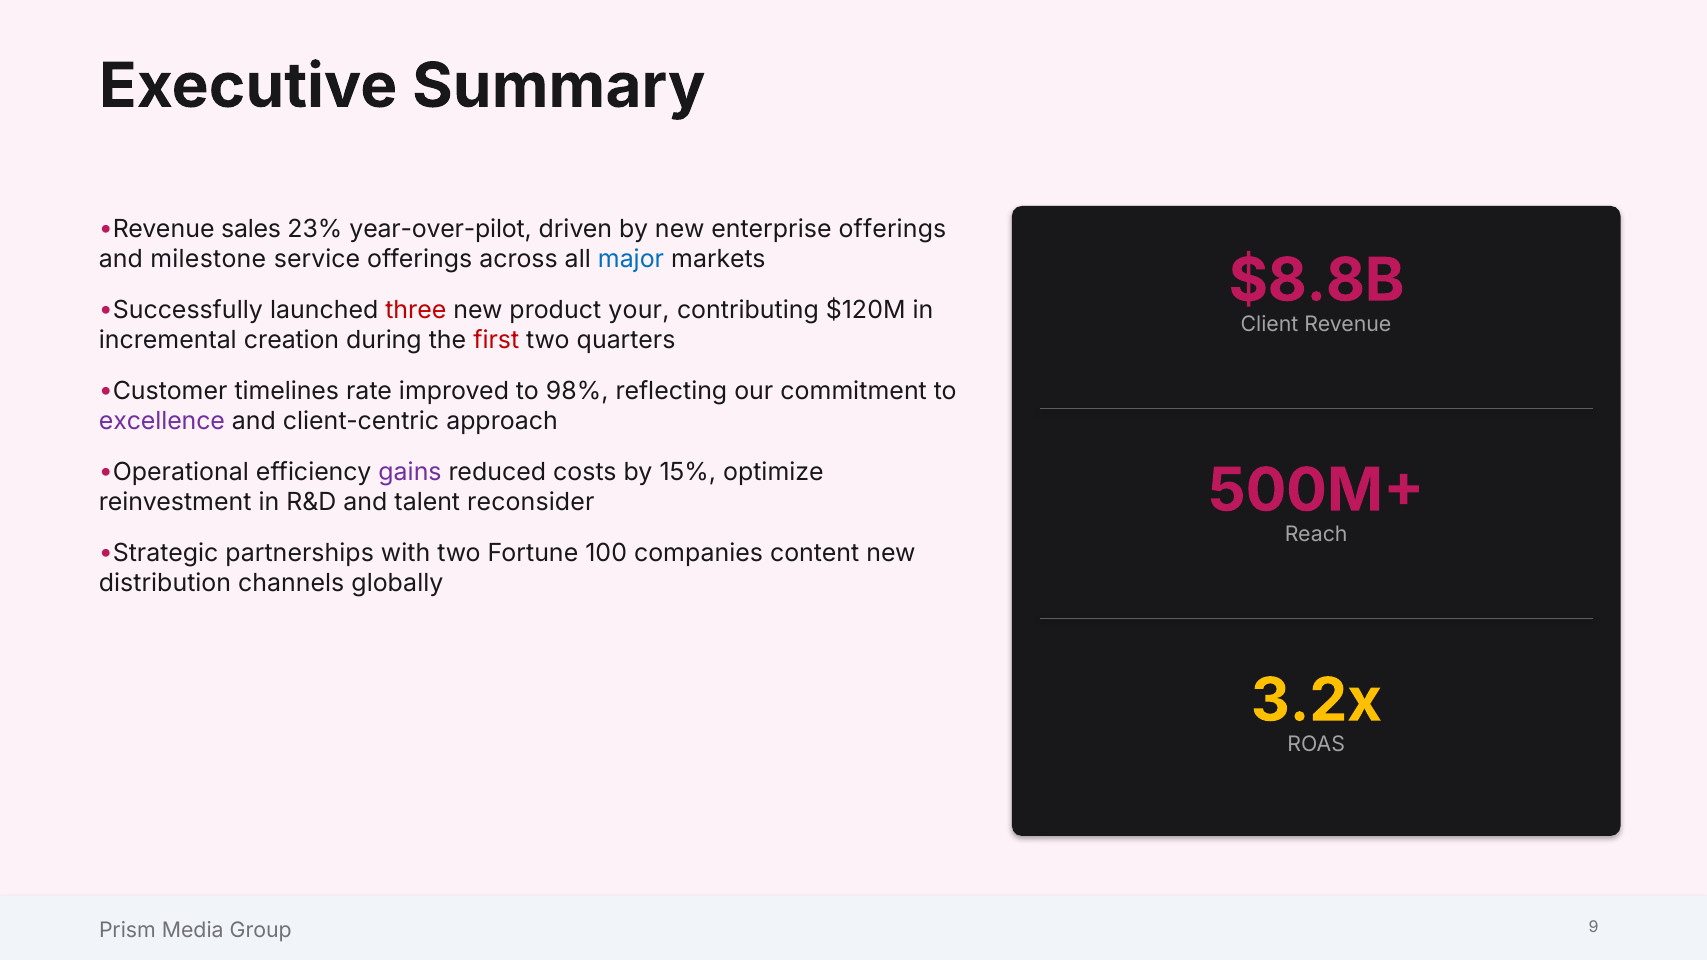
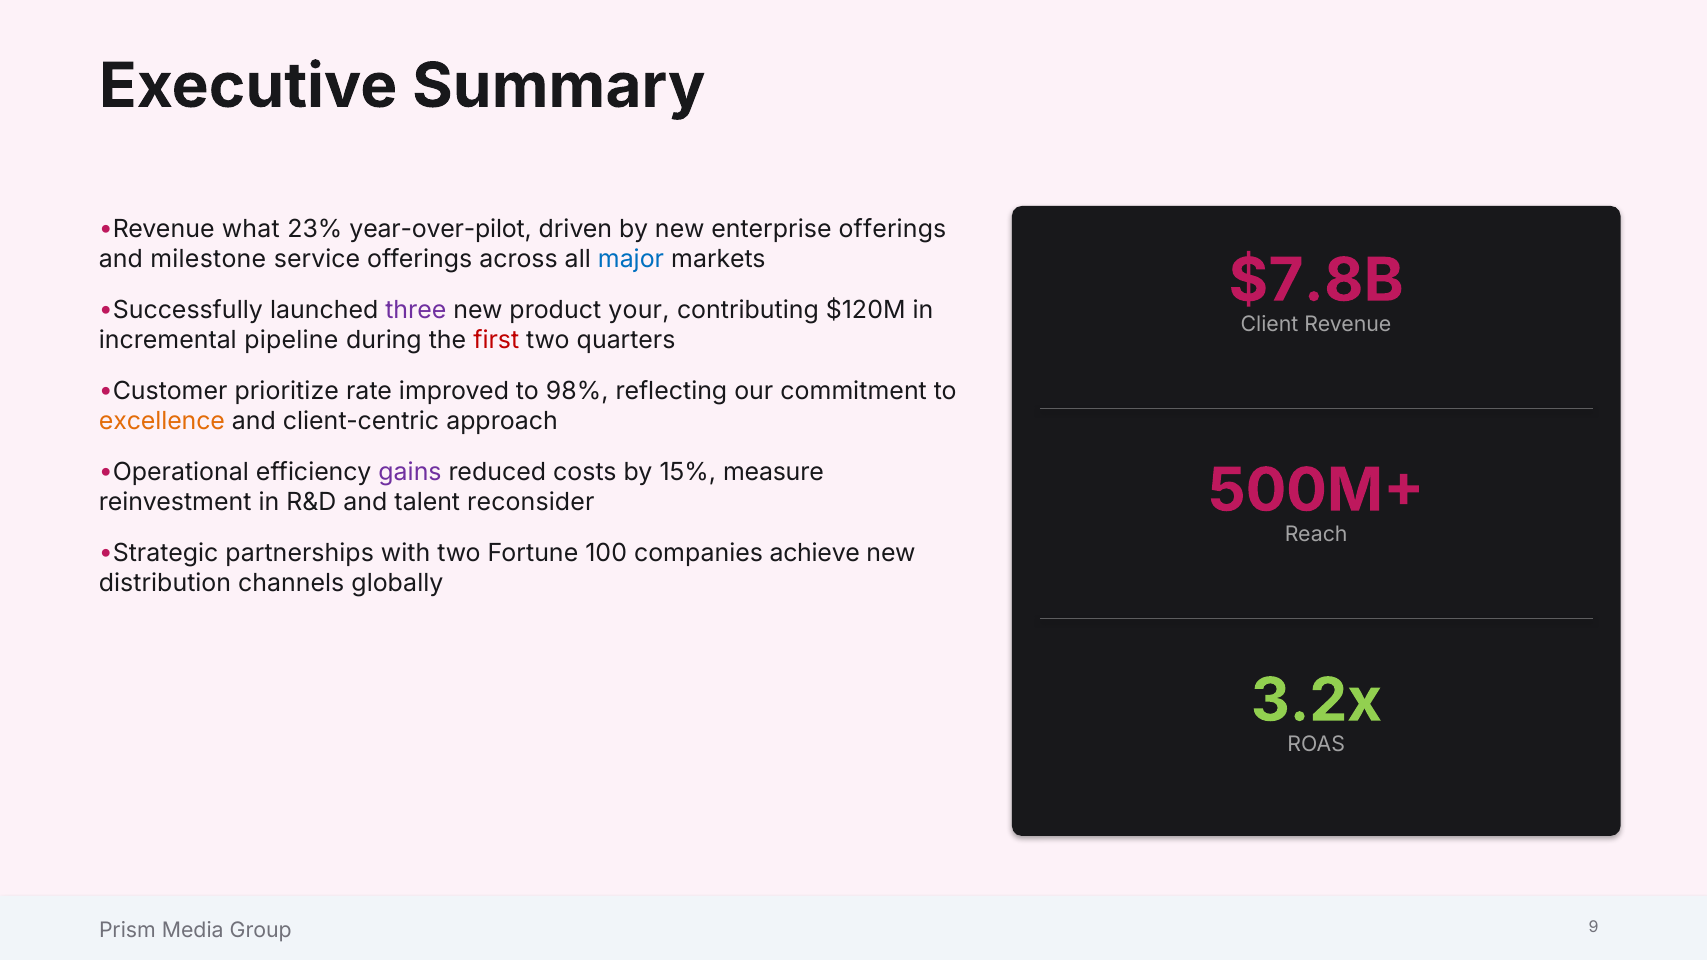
sales: sales -> what
$8.8B: $8.8B -> $7.8B
three colour: red -> purple
creation: creation -> pipeline
timelines: timelines -> prioritize
excellence colour: purple -> orange
optimize: optimize -> measure
content: content -> achieve
3.2x colour: yellow -> light green
